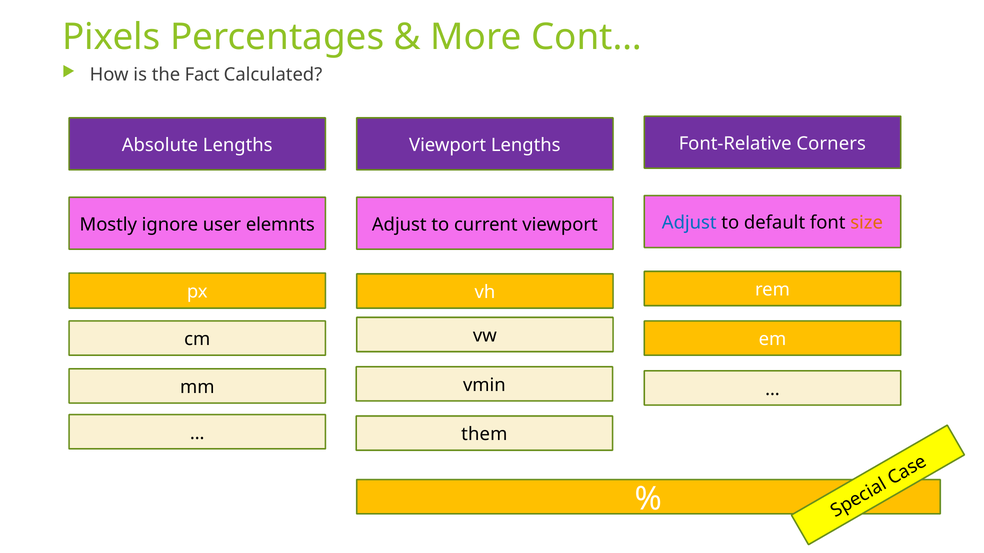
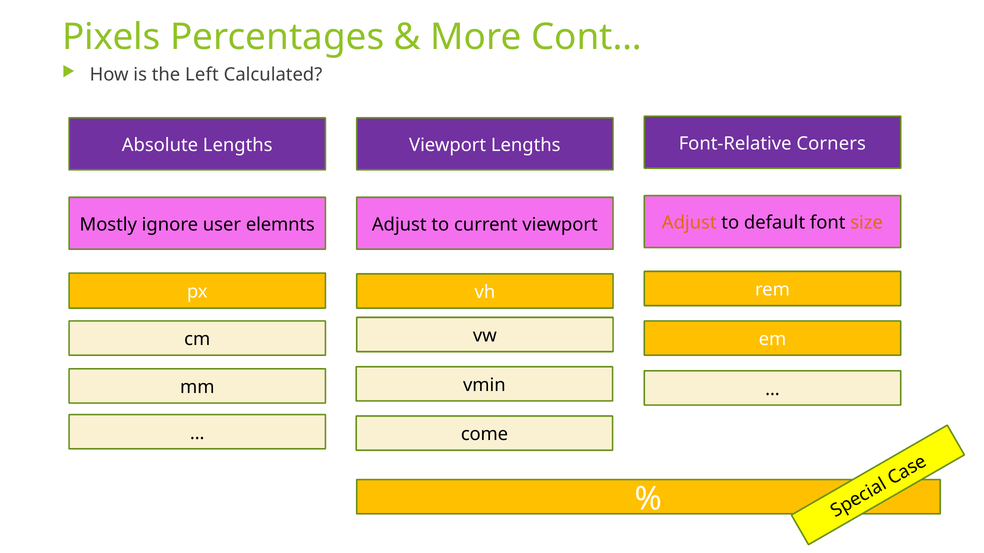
Fact: Fact -> Left
Adjust at (689, 223) colour: blue -> orange
them: them -> come
